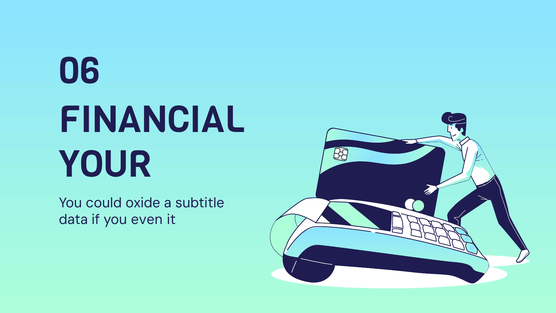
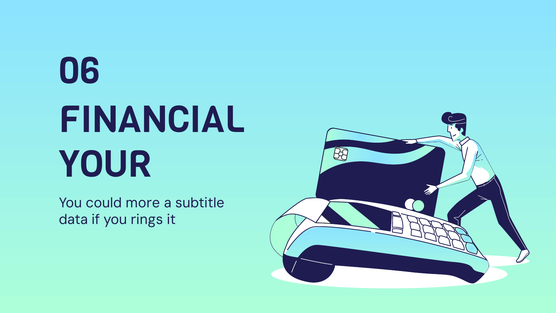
oxide: oxide -> more
even: even -> rings
